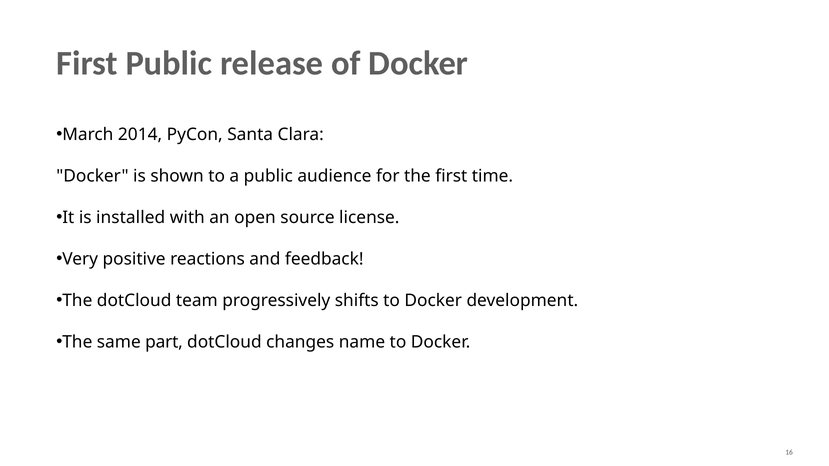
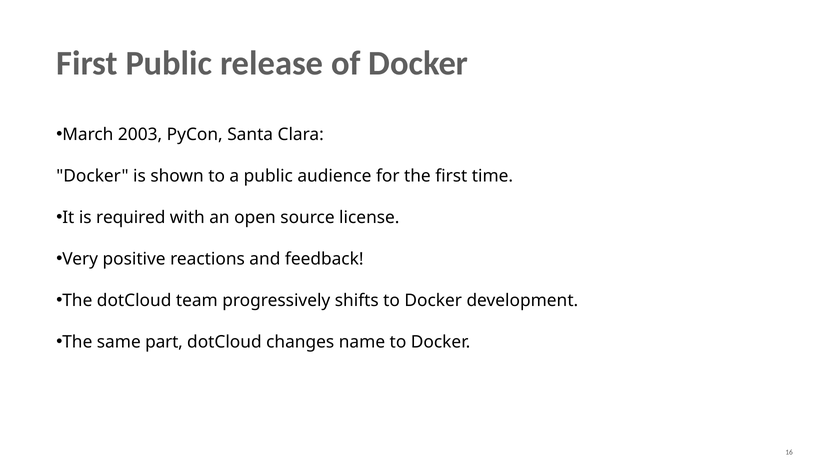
2014: 2014 -> 2003
installed: installed -> required
